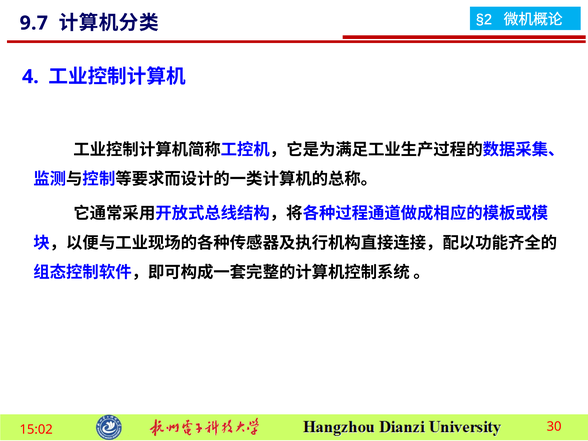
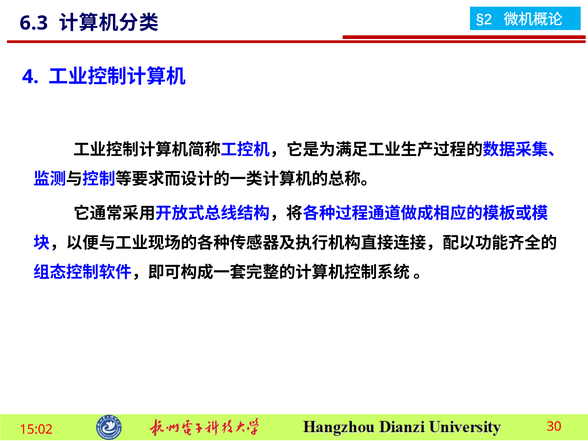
9.7: 9.7 -> 6.3
